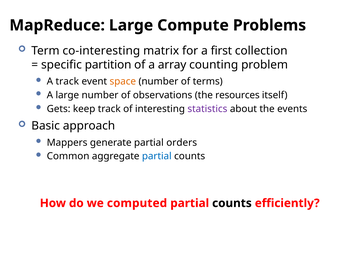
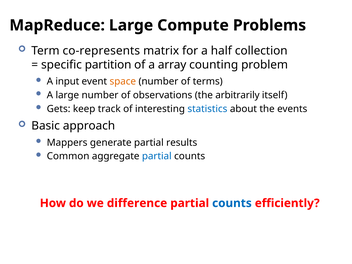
co-interesting: co-interesting -> co-represents
first: first -> half
A track: track -> input
resources: resources -> arbitrarily
statistics colour: purple -> blue
orders: orders -> results
computed: computed -> difference
counts at (232, 203) colour: black -> blue
